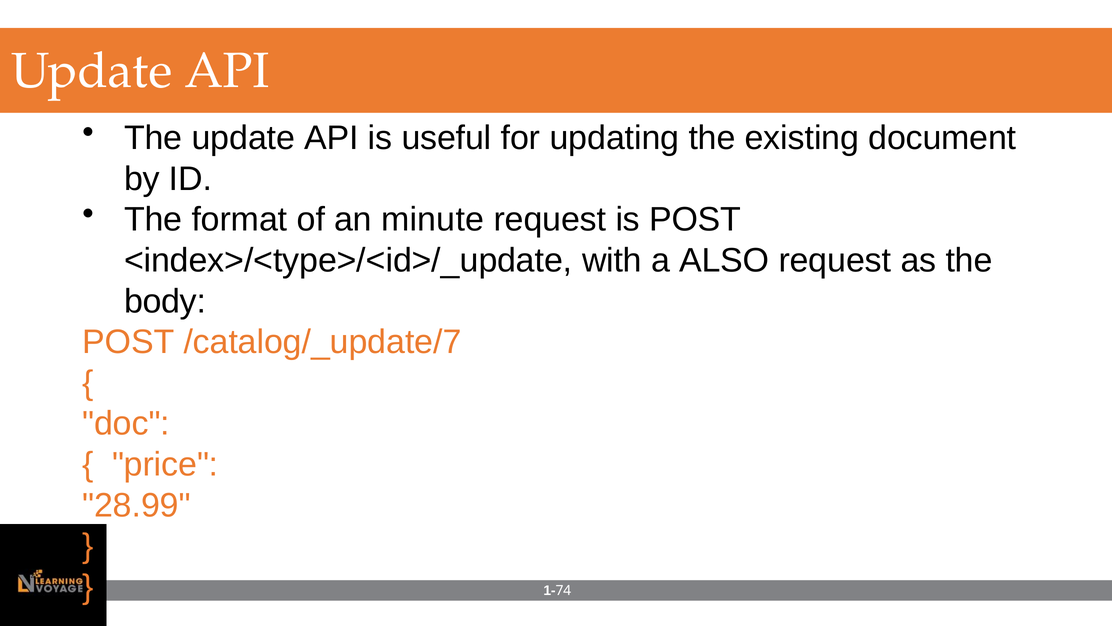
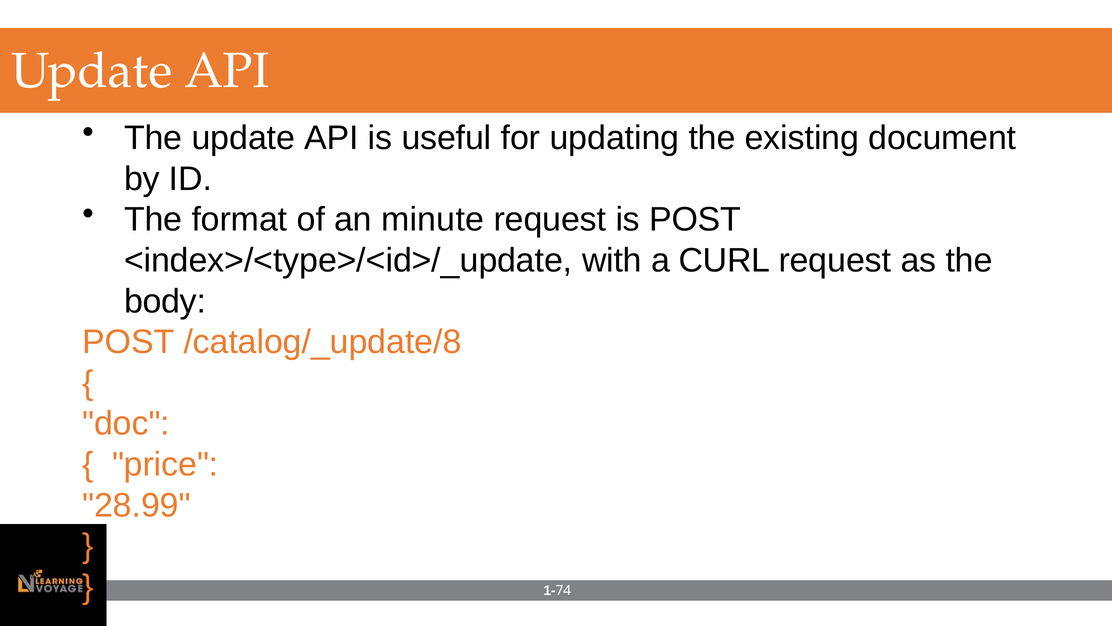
ALSO: ALSO -> CURL
/catalog/_update/7: /catalog/_update/7 -> /catalog/_update/8
